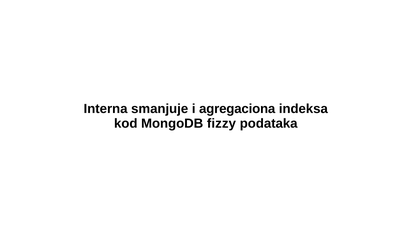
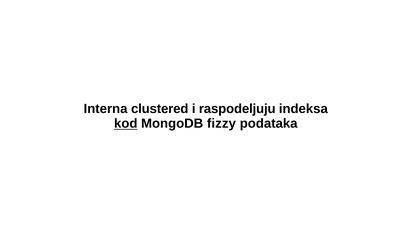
smanjuje: smanjuje -> clustered
agregaciona: agregaciona -> raspodeljuju
kod underline: none -> present
